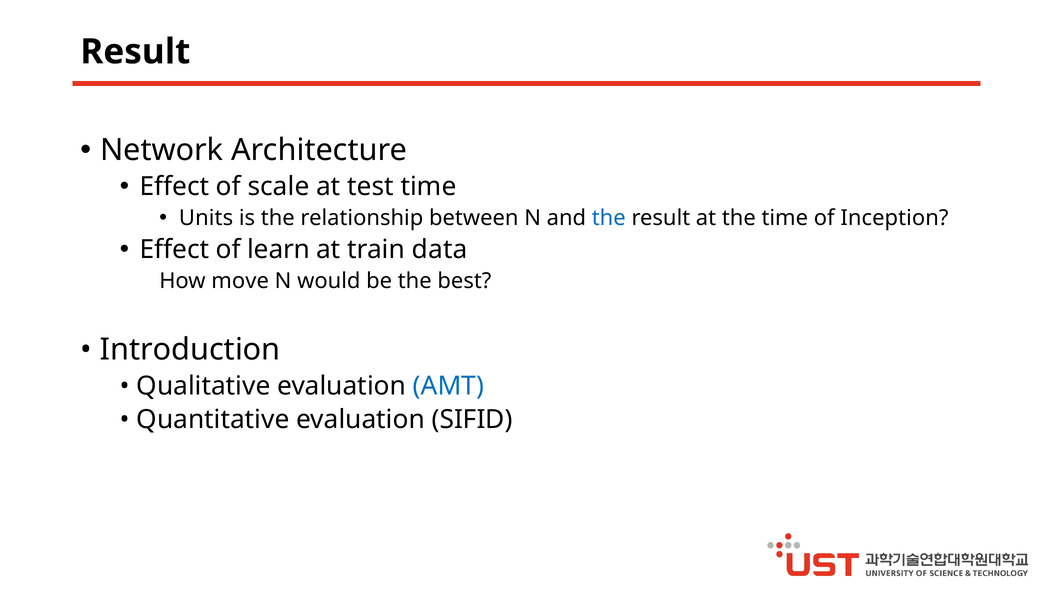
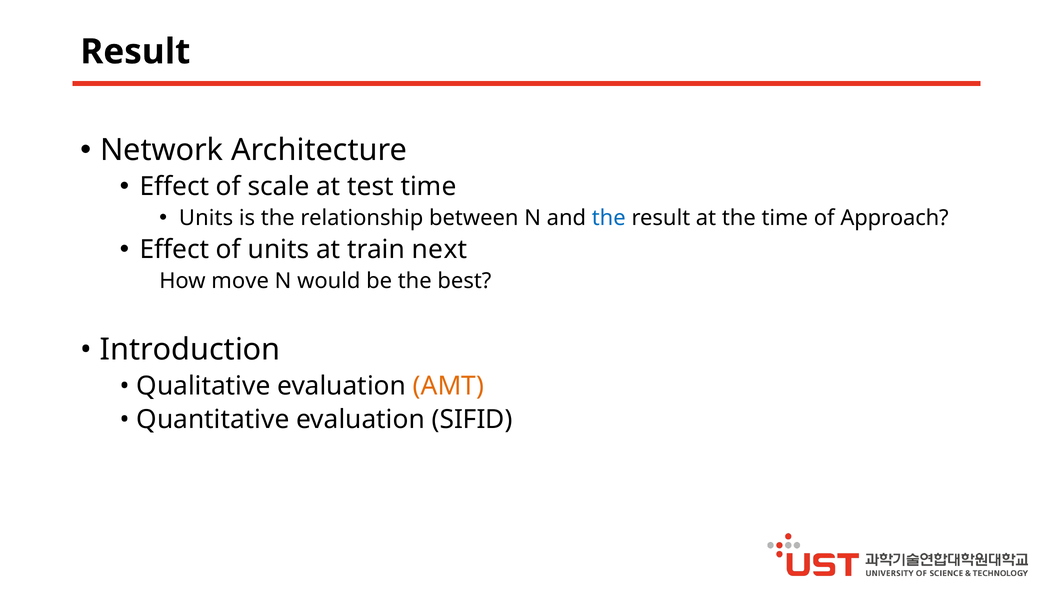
Inception: Inception -> Approach
of learn: learn -> units
data: data -> next
AMT colour: blue -> orange
